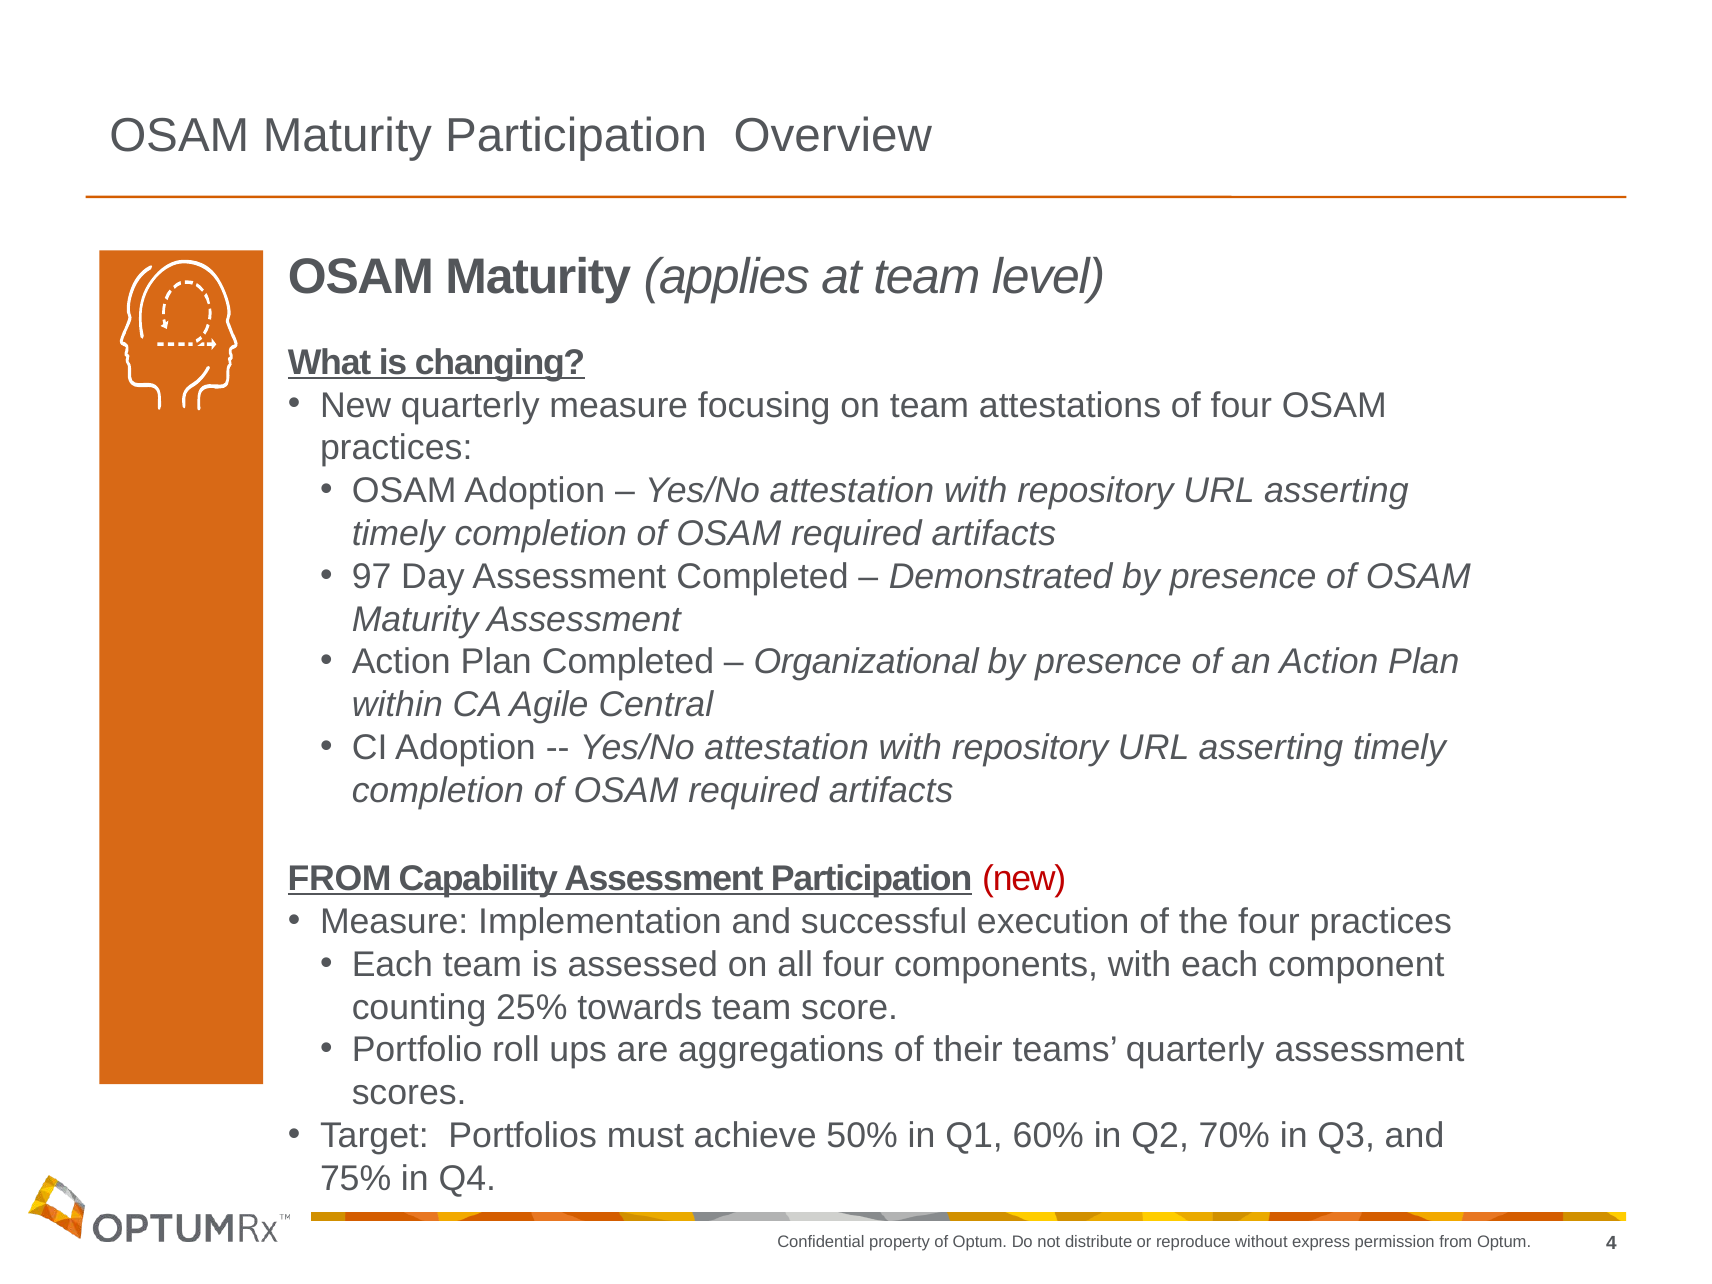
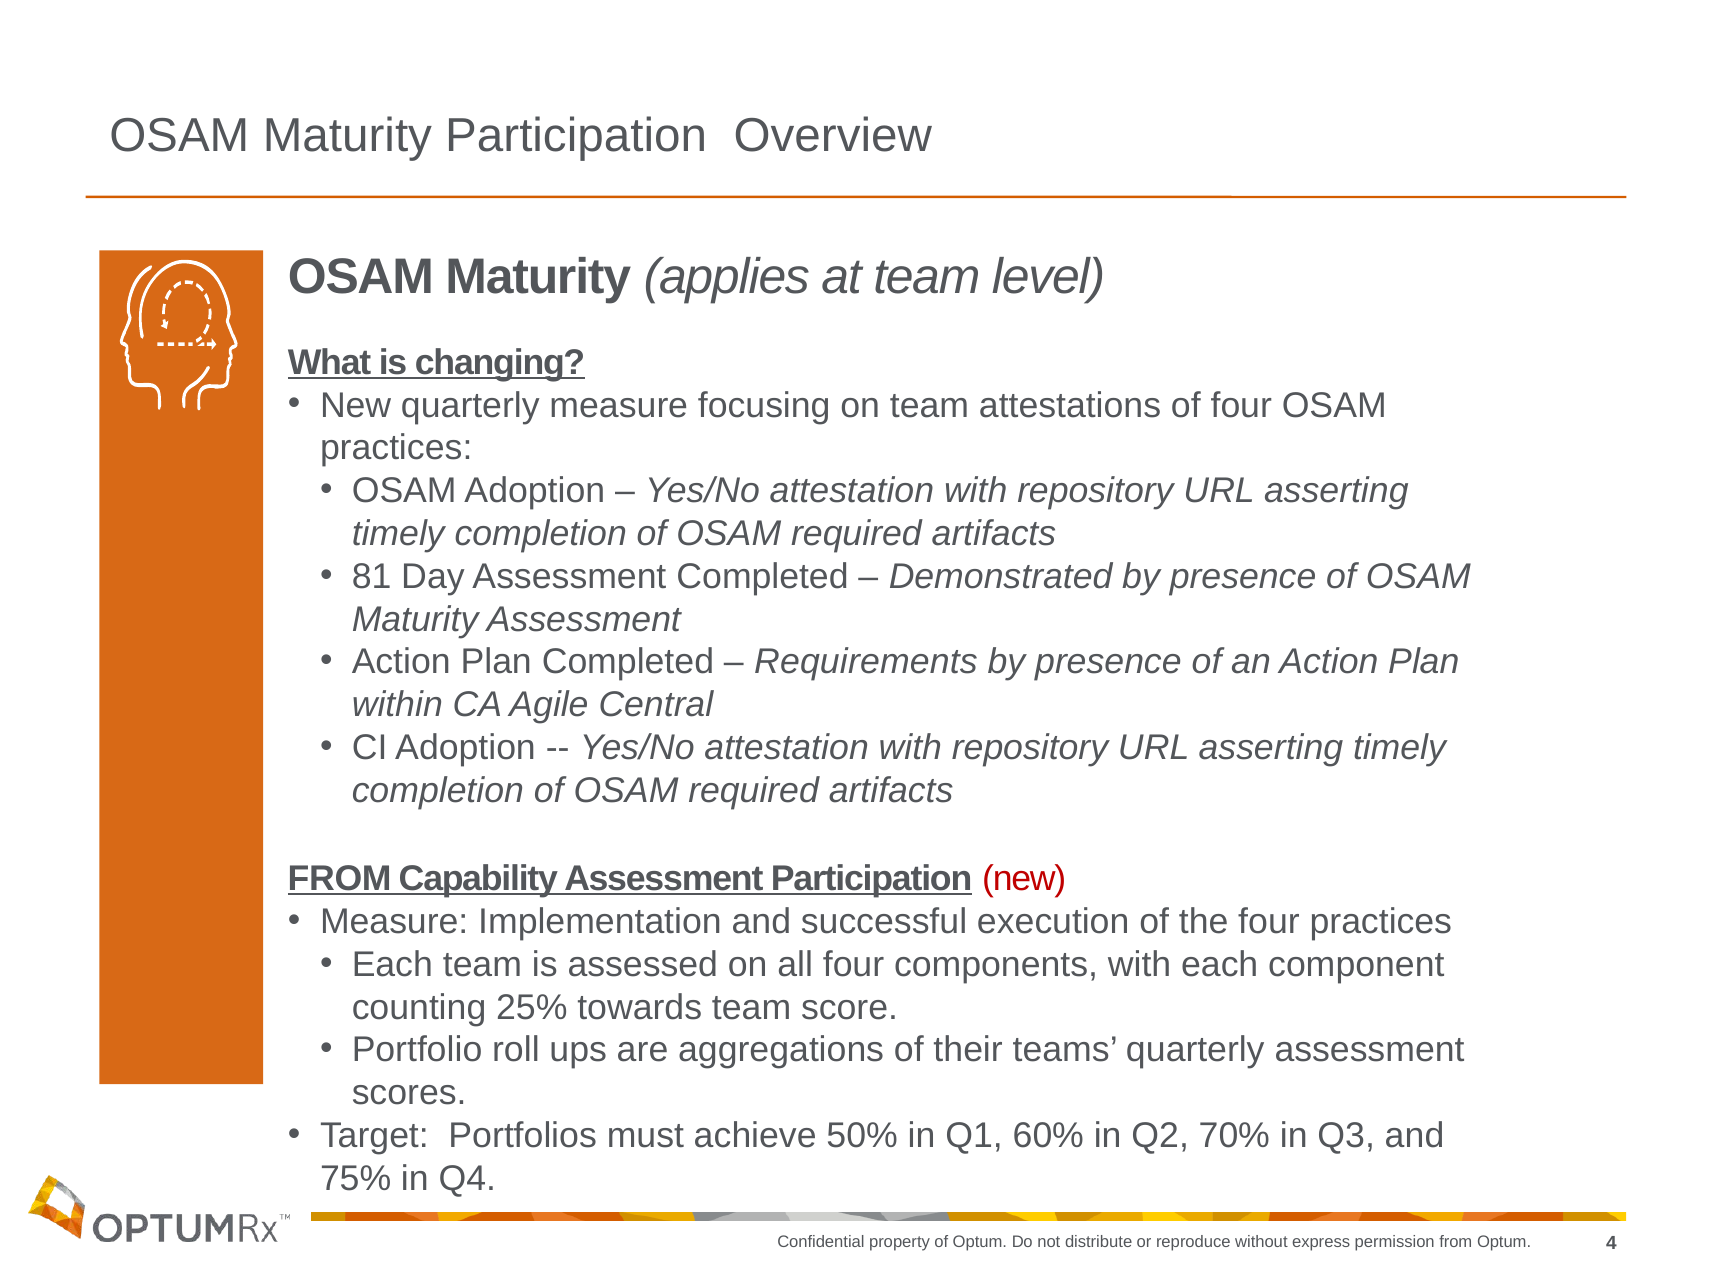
97: 97 -> 81
Organizational: Organizational -> Requirements
